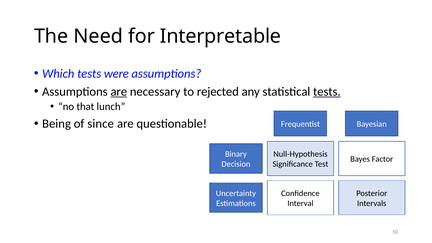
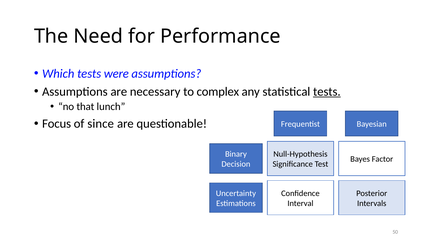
Interpretable: Interpretable -> Performance
are at (119, 92) underline: present -> none
rejected: rejected -> complex
Being: Being -> Focus
